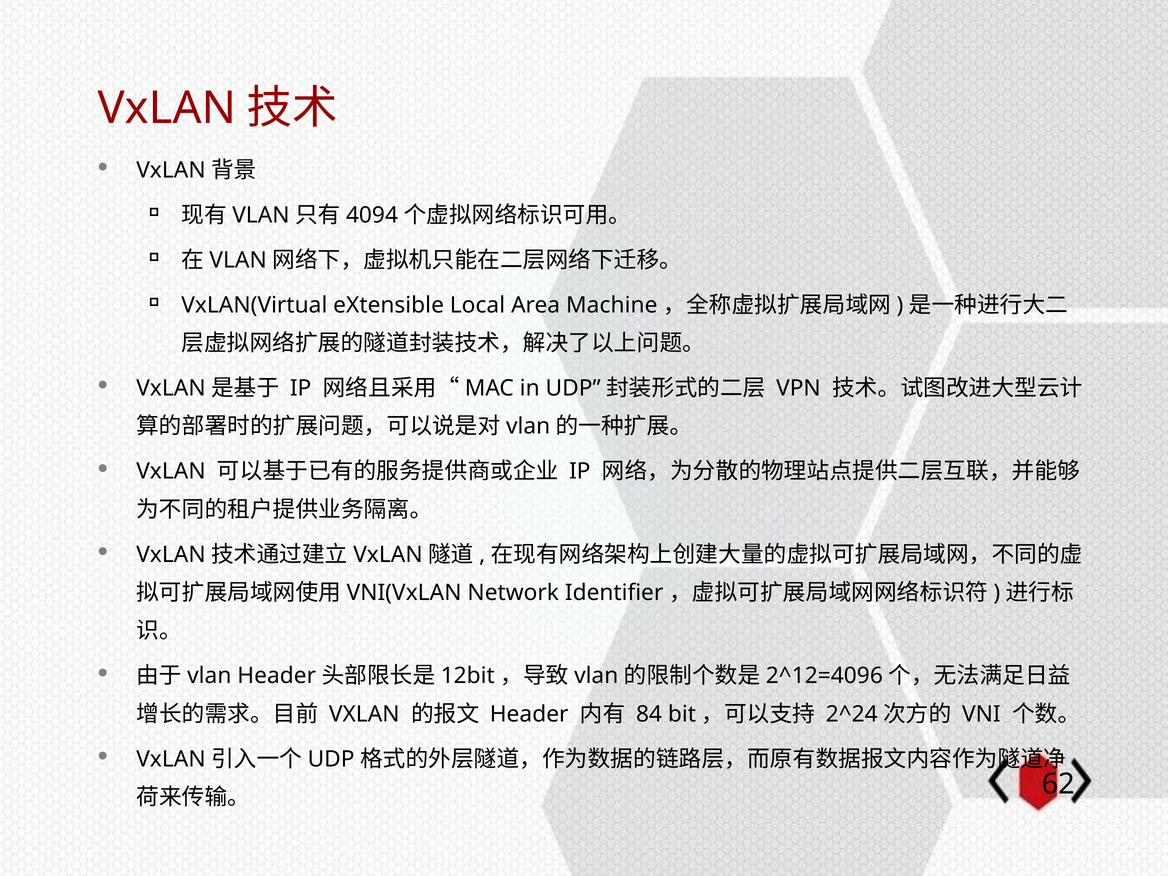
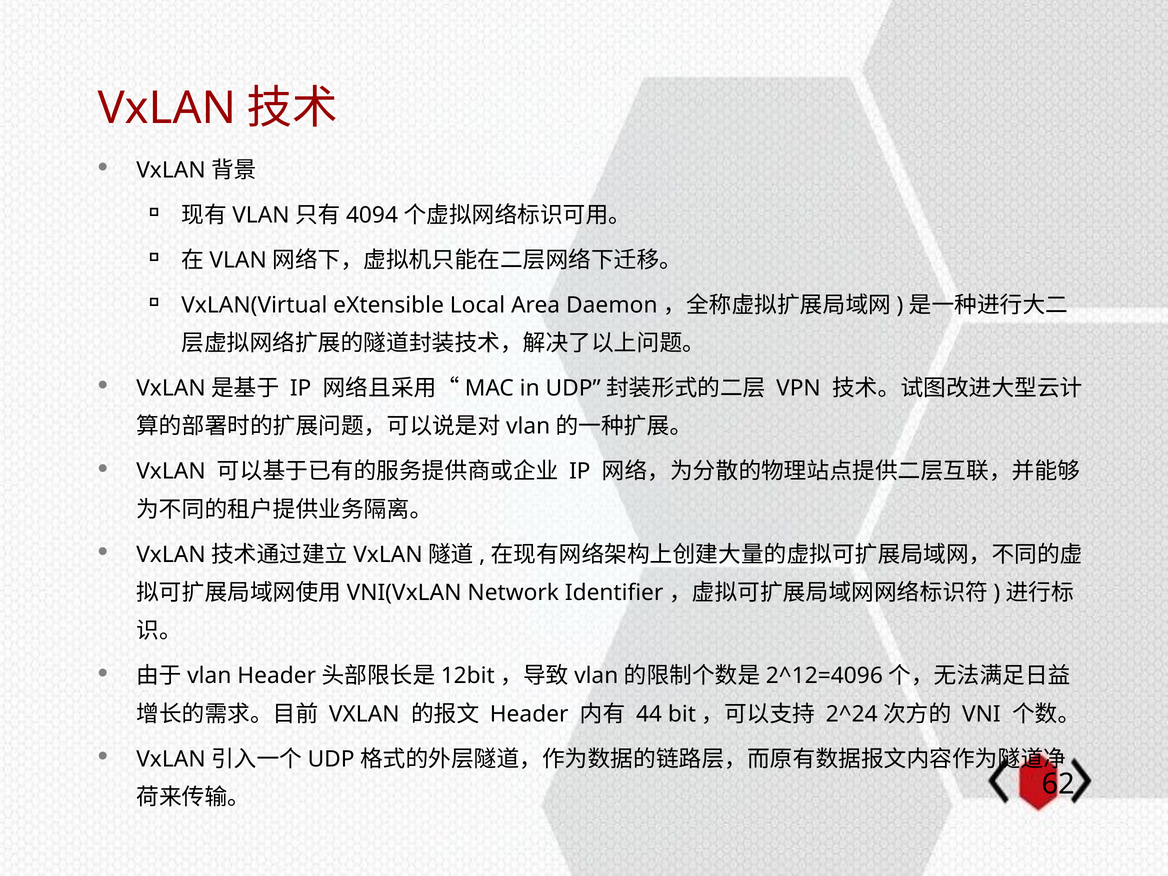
Machine: Machine -> Daemon
84: 84 -> 44
